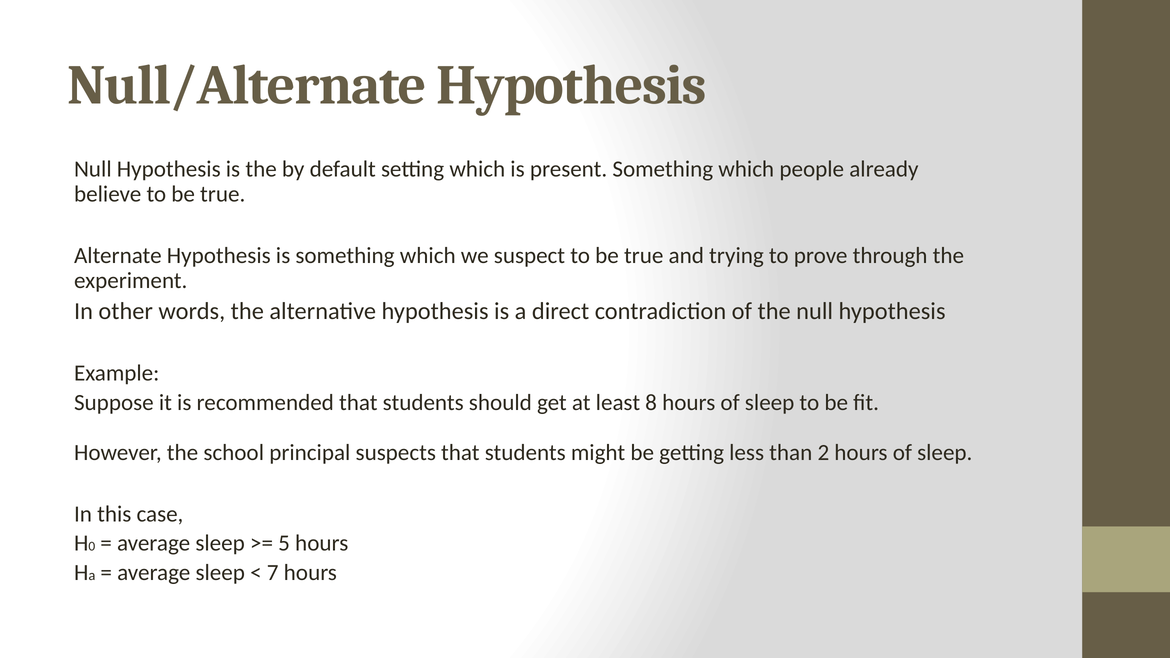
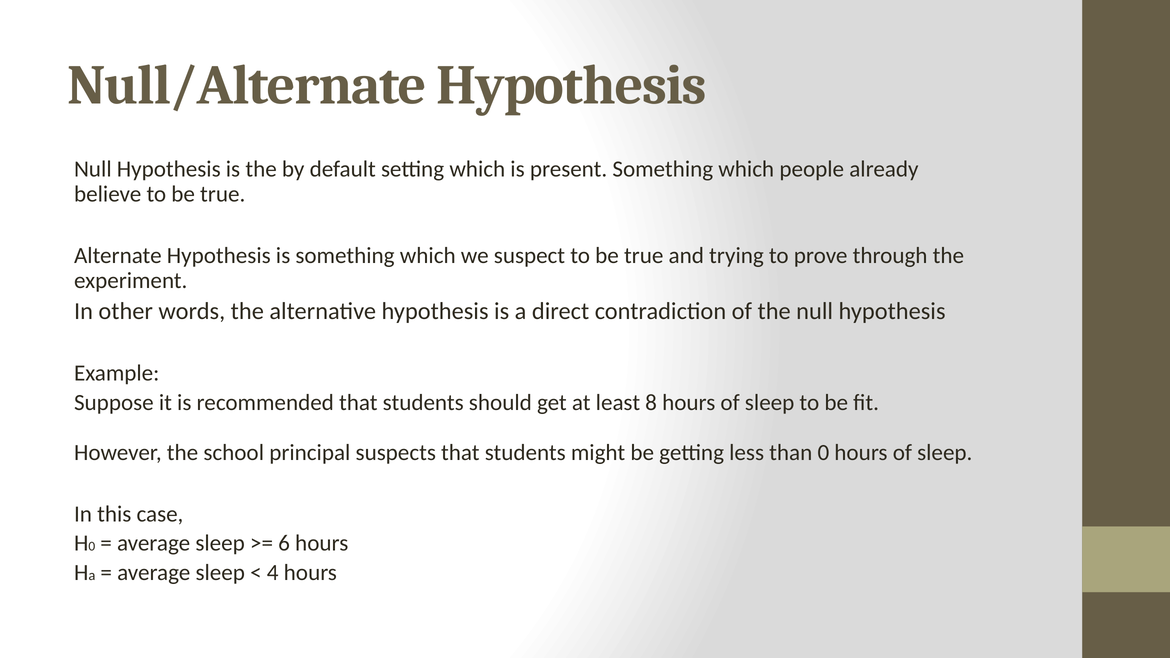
than 2: 2 -> 0
5: 5 -> 6
7: 7 -> 4
